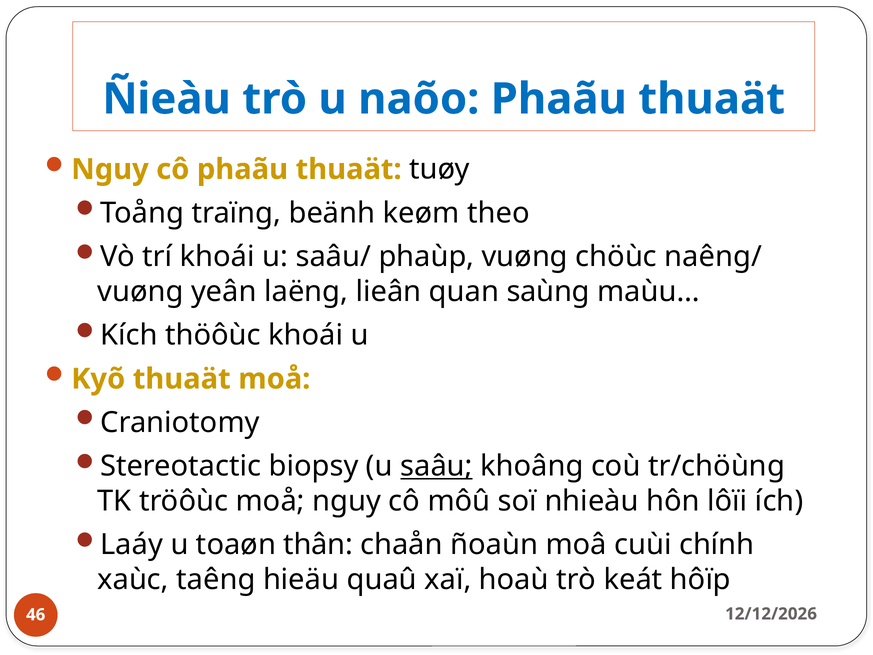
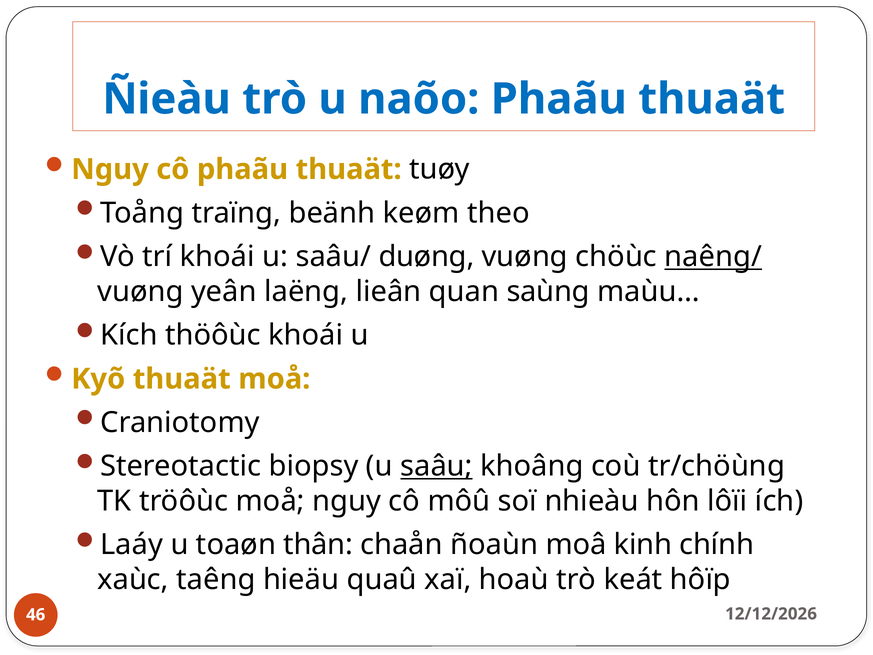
phaùp: phaùp -> duøng
naêng/ underline: none -> present
cuùi: cuùi -> kinh
